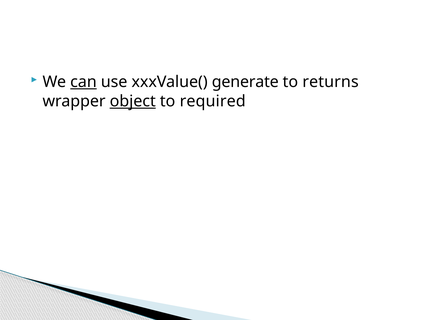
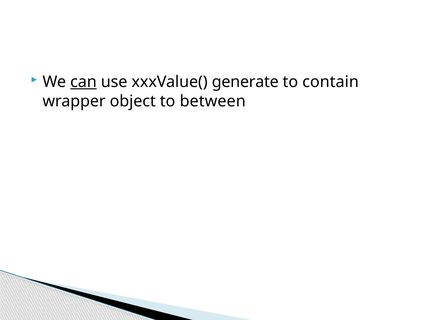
returns: returns -> contain
object underline: present -> none
required: required -> between
